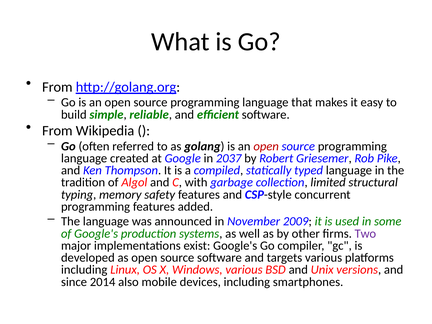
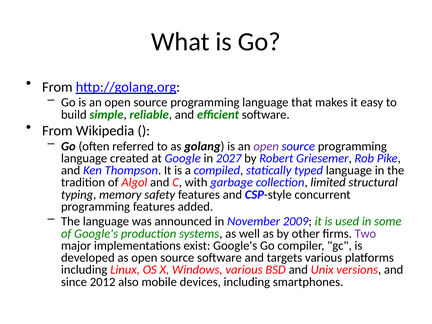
open at (266, 146) colour: red -> purple
2037: 2037 -> 2027
2014: 2014 -> 2012
